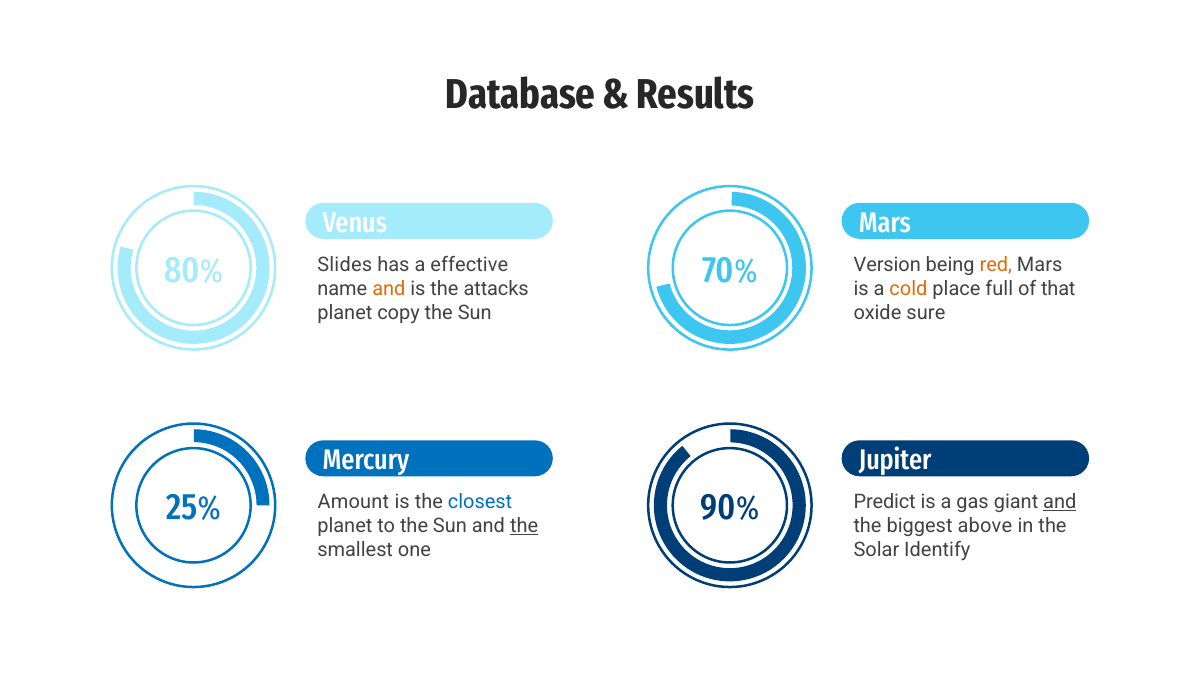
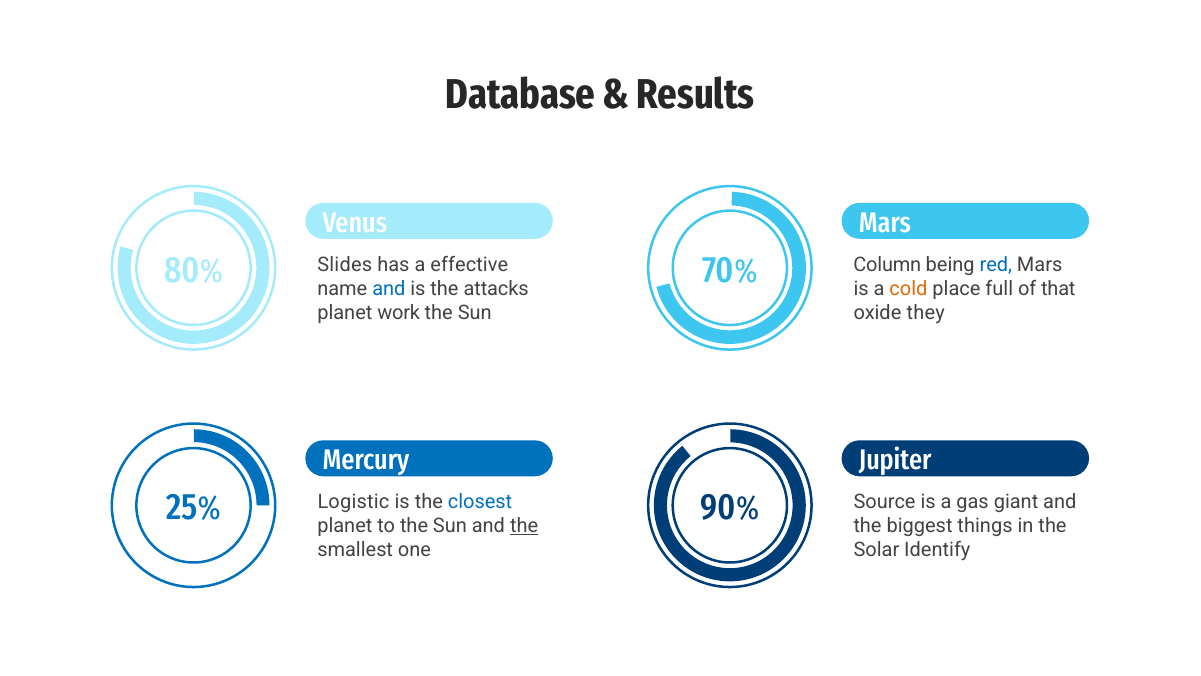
Version: Version -> Column
red colour: orange -> blue
and at (389, 288) colour: orange -> blue
copy: copy -> work
sure: sure -> they
Amount: Amount -> Logistic
Predict: Predict -> Source
and at (1060, 502) underline: present -> none
above: above -> things
